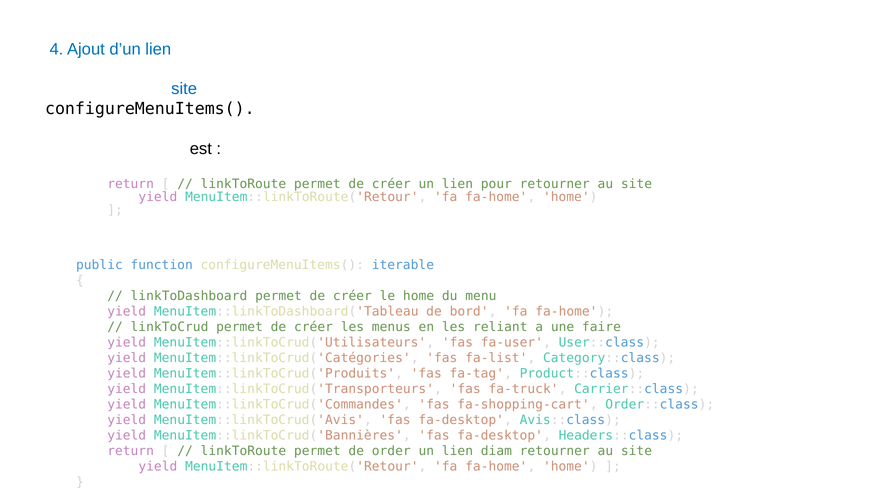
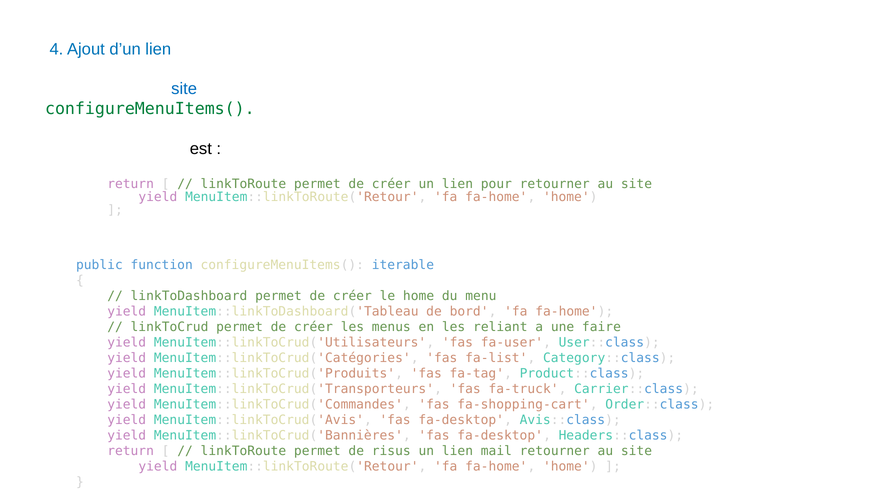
configureMenuItems( at (150, 109) colour: black -> green
order: order -> risus
diam: diam -> mail
